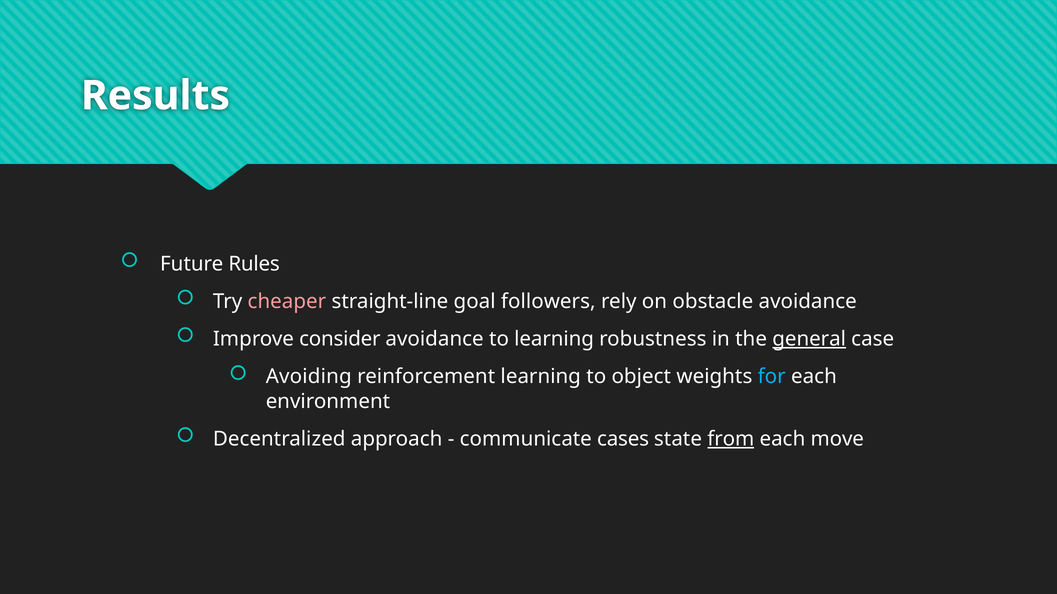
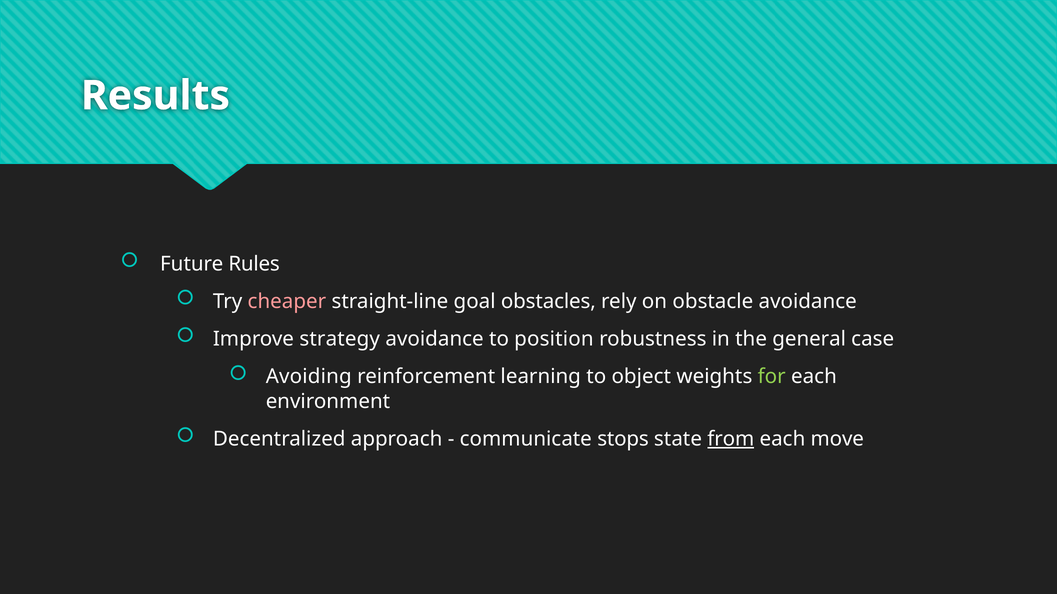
followers: followers -> obstacles
consider: consider -> strategy
to learning: learning -> position
general underline: present -> none
for colour: light blue -> light green
cases: cases -> stops
